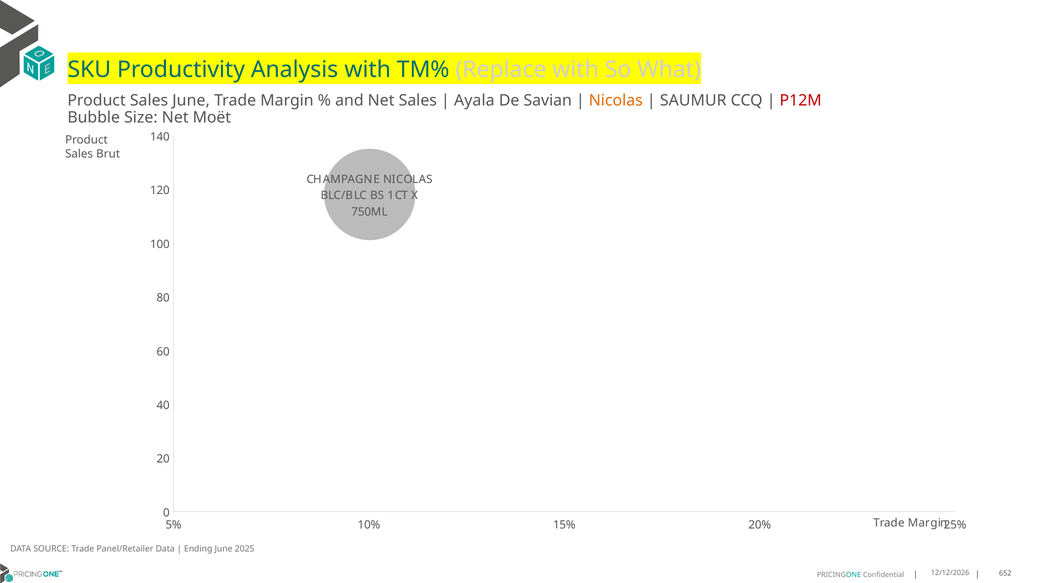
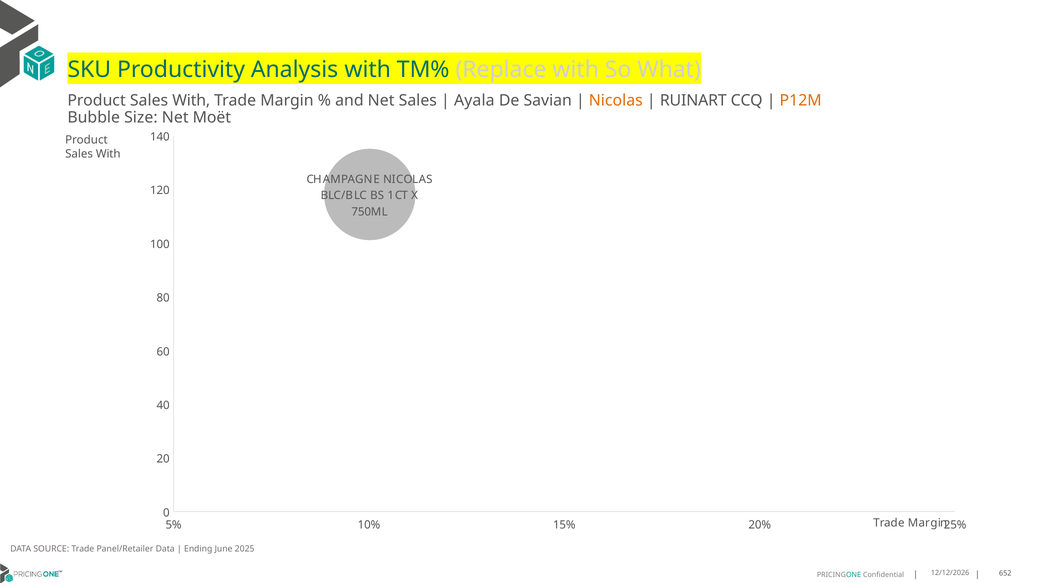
June at (191, 100): June -> With
SAUMUR: SAUMUR -> RUINART
P12M colour: red -> orange
Brut at (108, 154): Brut -> With
